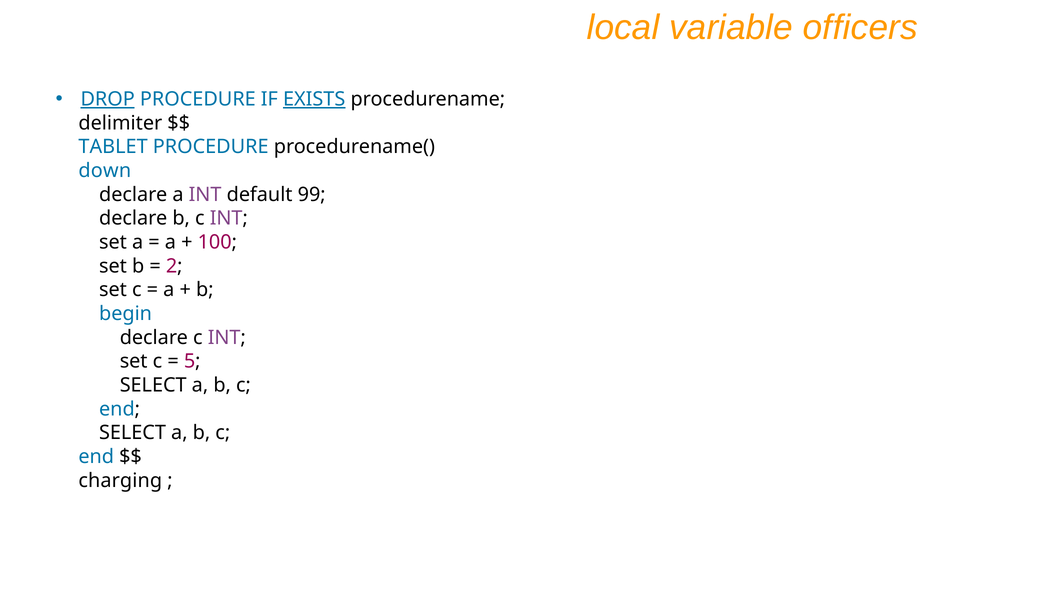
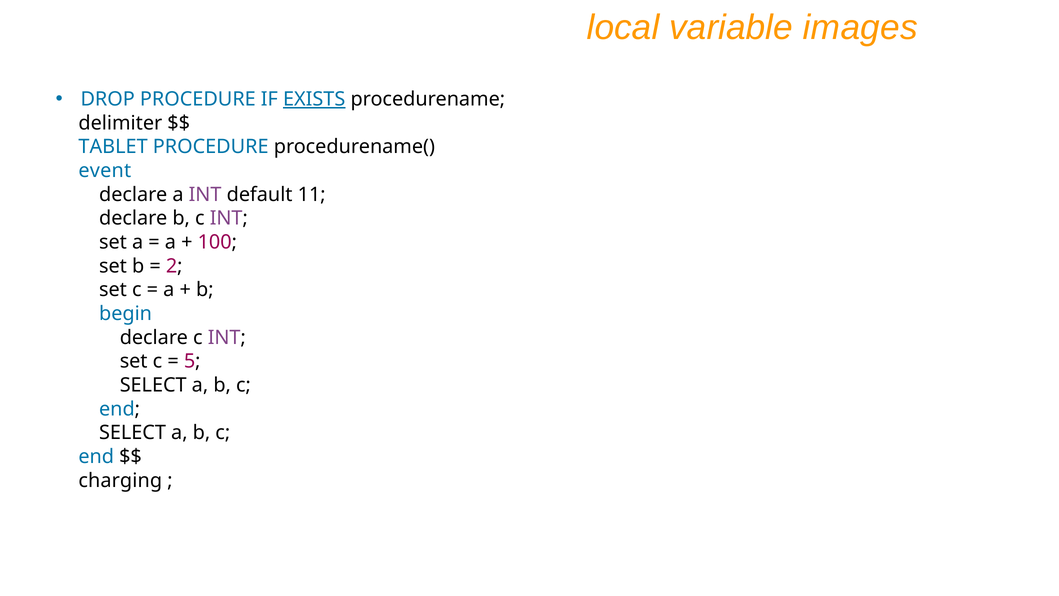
officers: officers -> images
DROP underline: present -> none
down: down -> event
99: 99 -> 11
